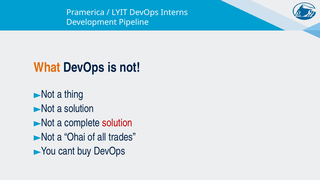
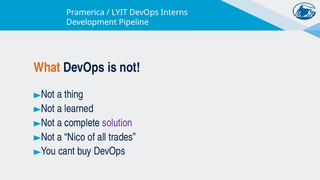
a solution: solution -> learned
solution at (117, 123) colour: red -> purple
Ohai: Ohai -> Nico
